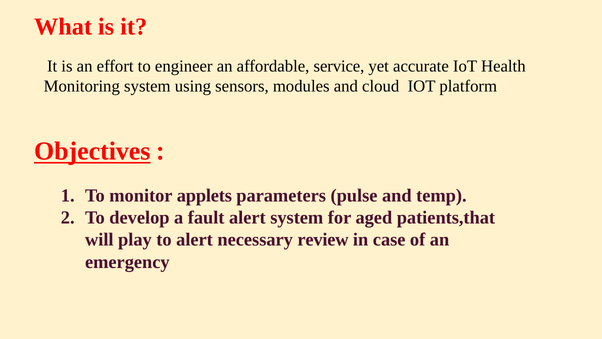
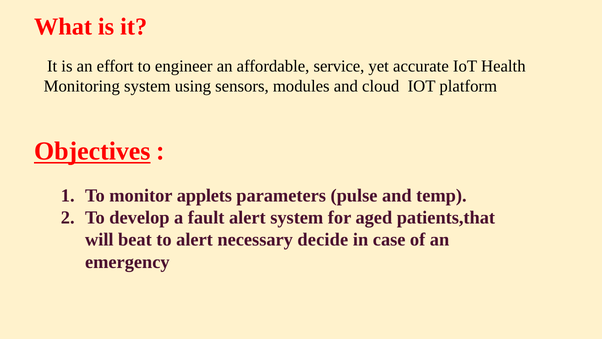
play: play -> beat
review: review -> decide
